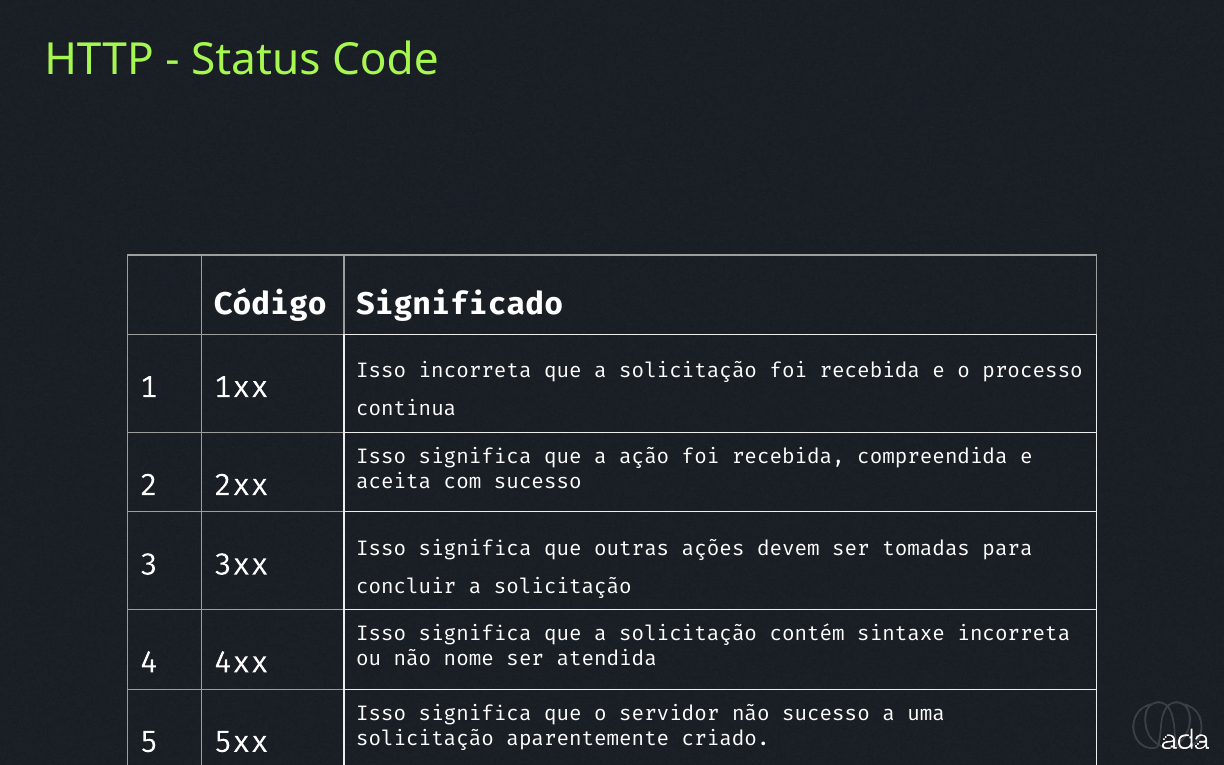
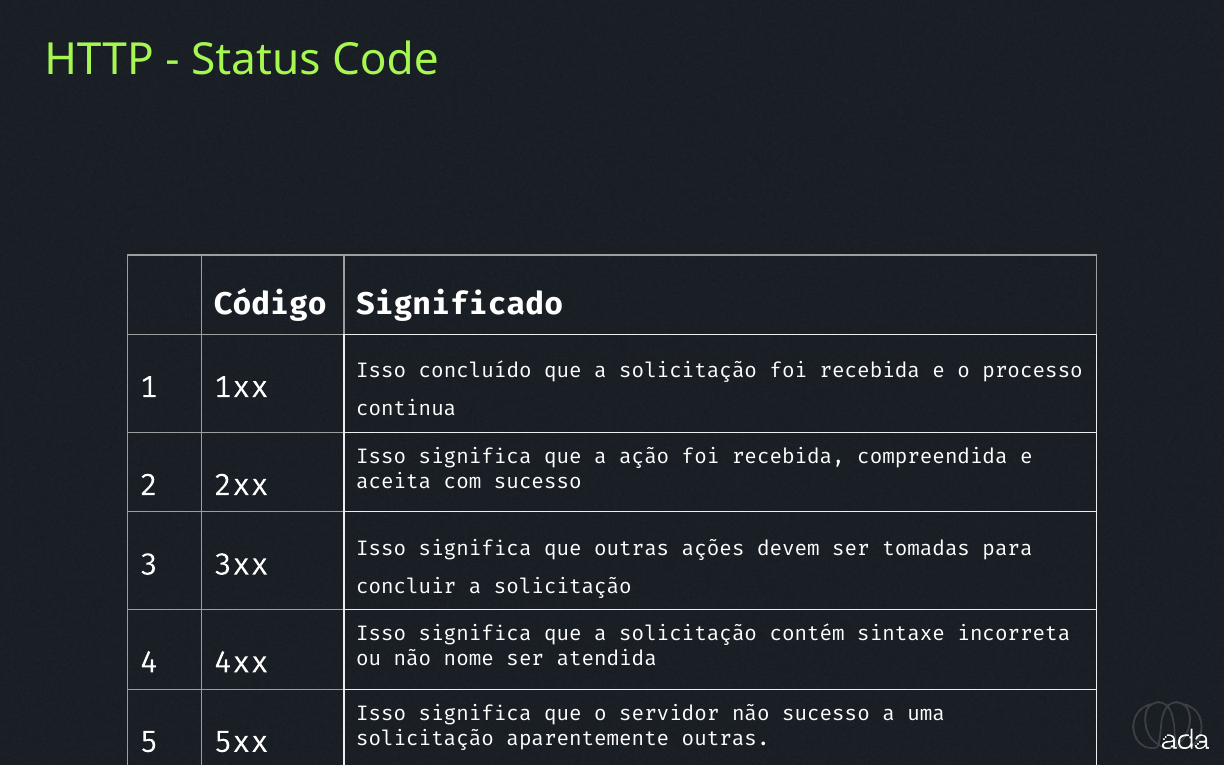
Isso incorreta: incorreta -> concluído
aparentemente criado: criado -> outras
